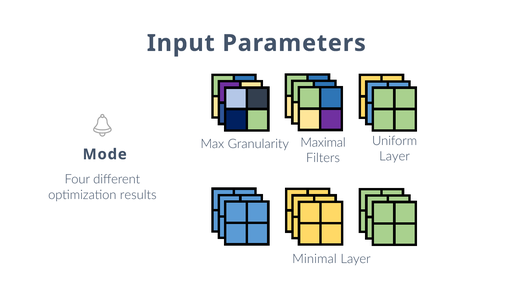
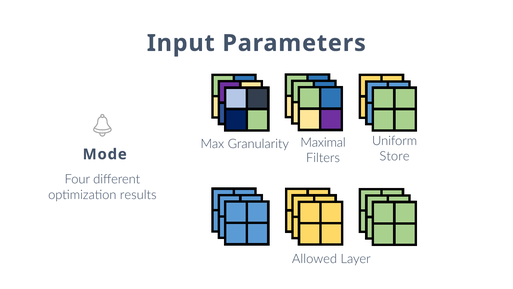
Layer at (395, 156): Layer -> Store
Minimal: Minimal -> Allowed
